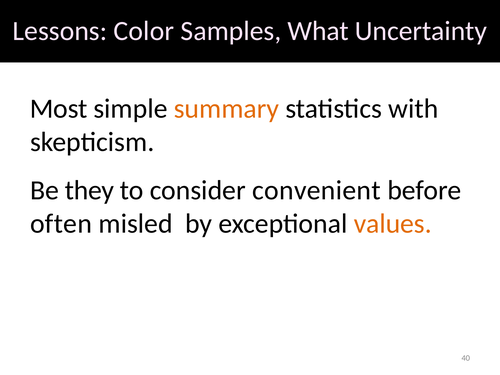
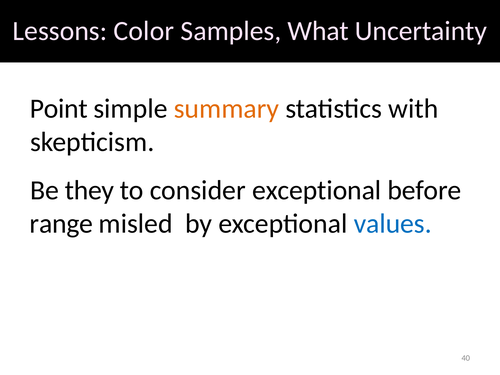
Most: Most -> Point
consider convenient: convenient -> exceptional
often: often -> range
values colour: orange -> blue
